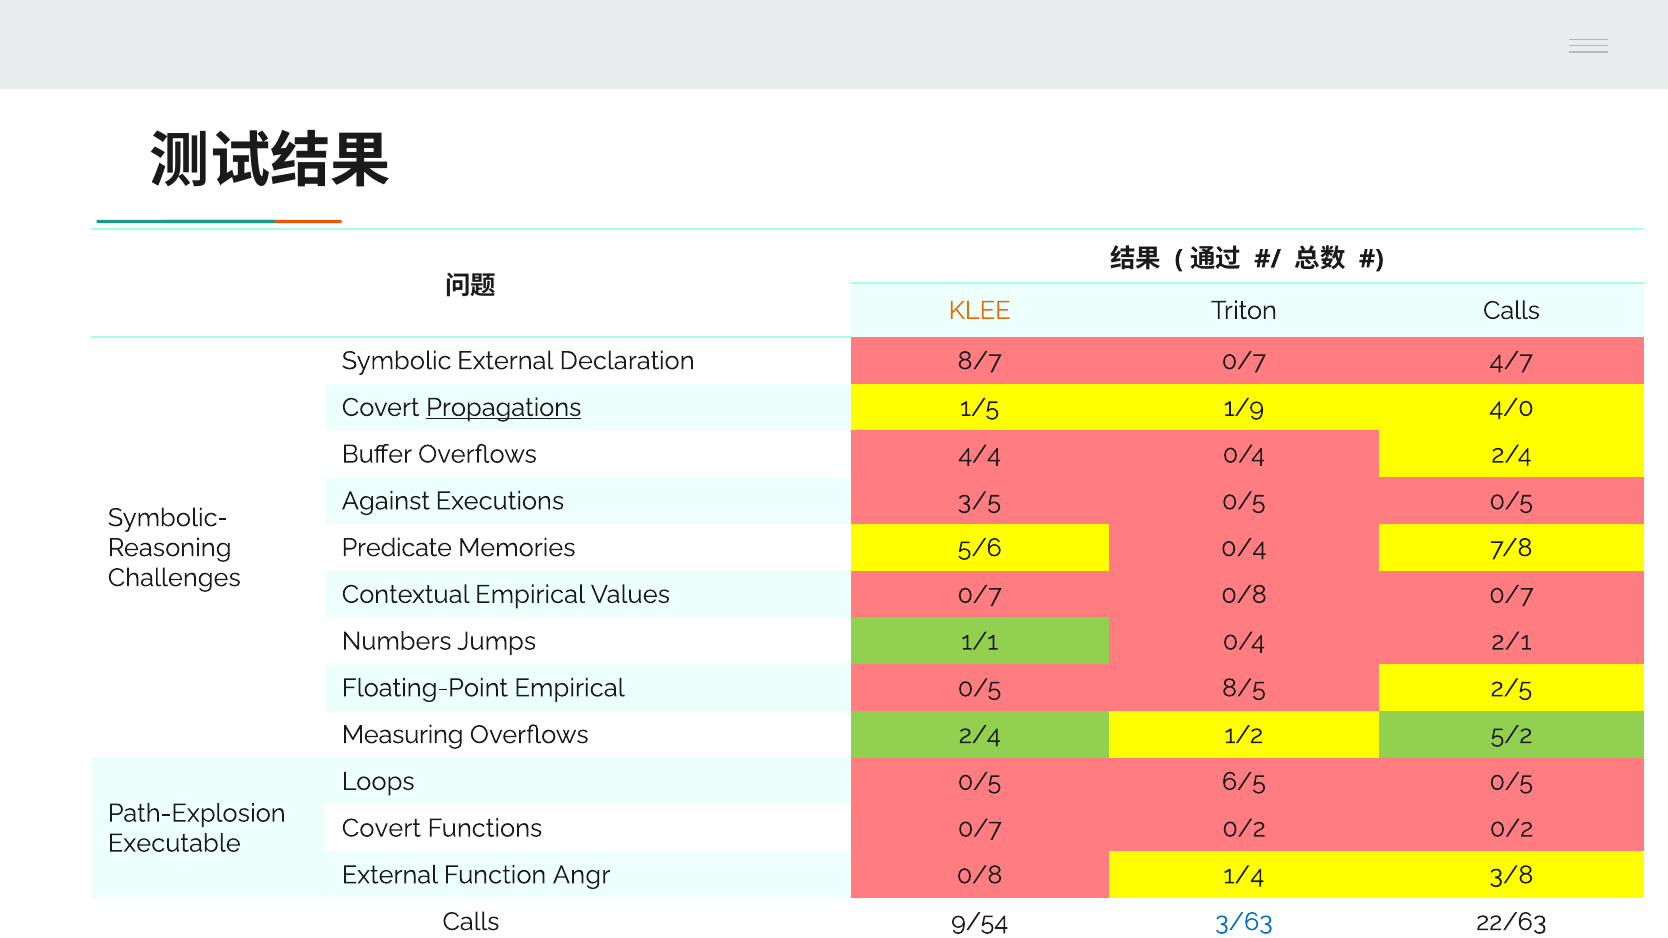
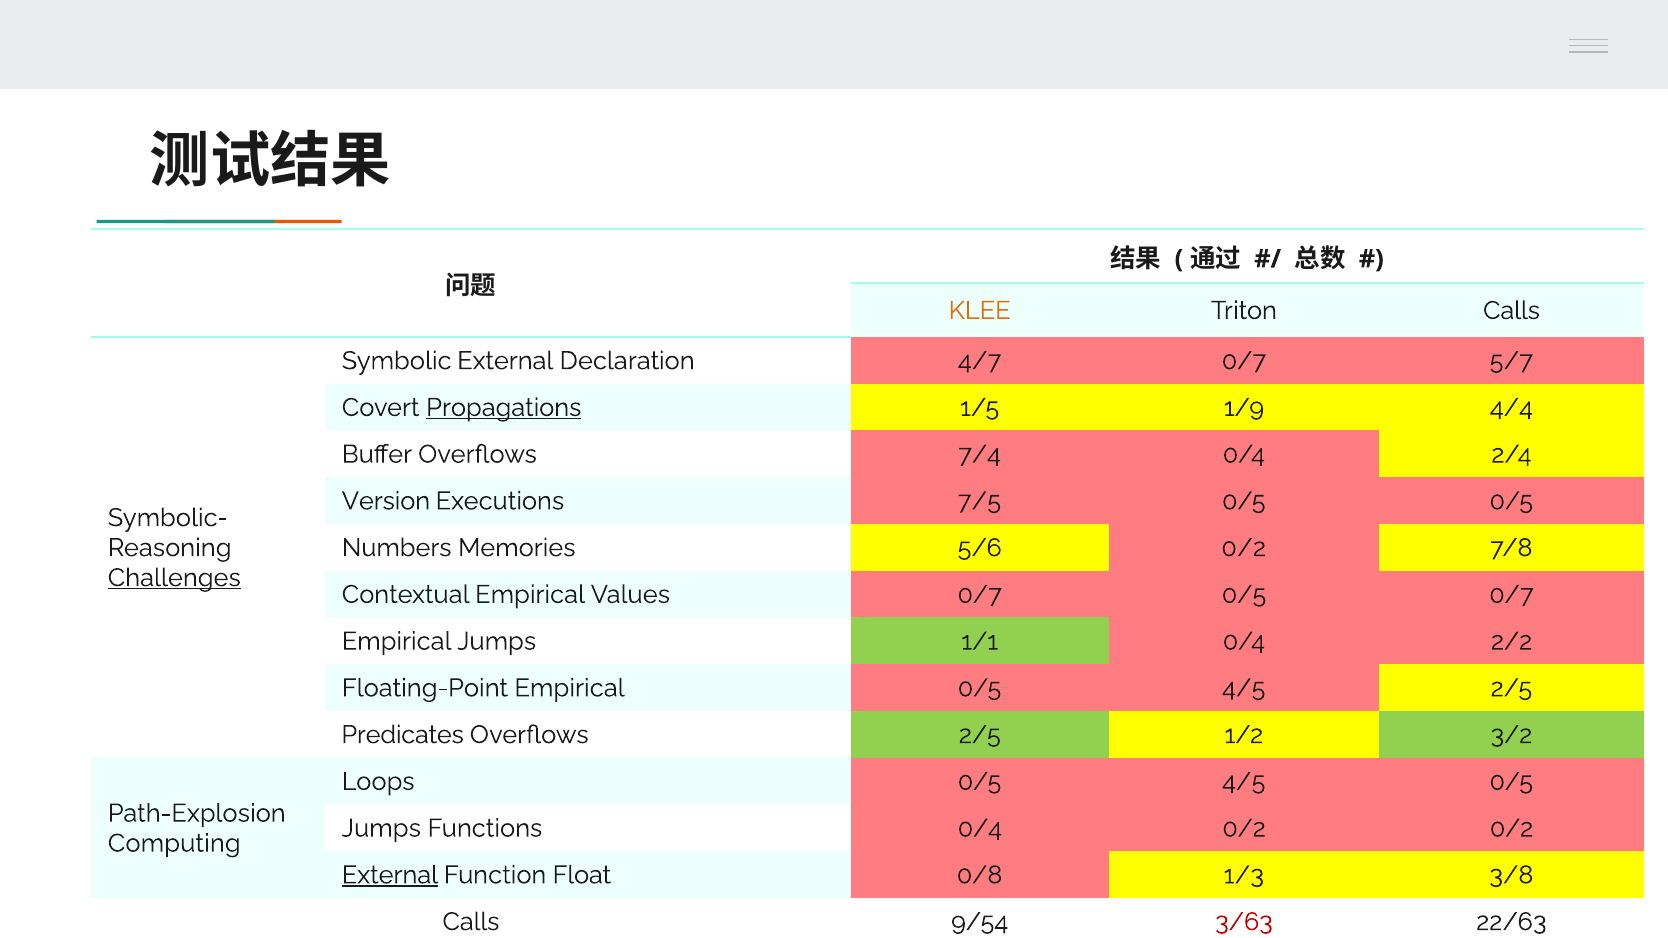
8/7: 8/7 -> 4/7
4/7: 4/7 -> 5/7
4/0: 4/0 -> 4/4
4/4: 4/4 -> 7/4
Against: Against -> Version
3/5: 3/5 -> 7/5
Predicate: Predicate -> Numbers
5/6 0/4: 0/4 -> 0/2
Challenges underline: none -> present
0/7 0/8: 0/8 -> 0/5
Numbers at (397, 641): Numbers -> Empirical
2/1: 2/1 -> 2/2
8/5 at (1244, 688): 8/5 -> 4/5
Measuring: Measuring -> Predicates
Overflows 2/4: 2/4 -> 2/5
5/2: 5/2 -> 3/2
Loops 0/5 6/5: 6/5 -> 4/5
Covert at (381, 828): Covert -> Jumps
Functions 0/7: 0/7 -> 0/4
Executable: Executable -> Computing
External at (390, 875) underline: none -> present
Angr: Angr -> Float
1/4: 1/4 -> 1/3
3/63 colour: blue -> red
